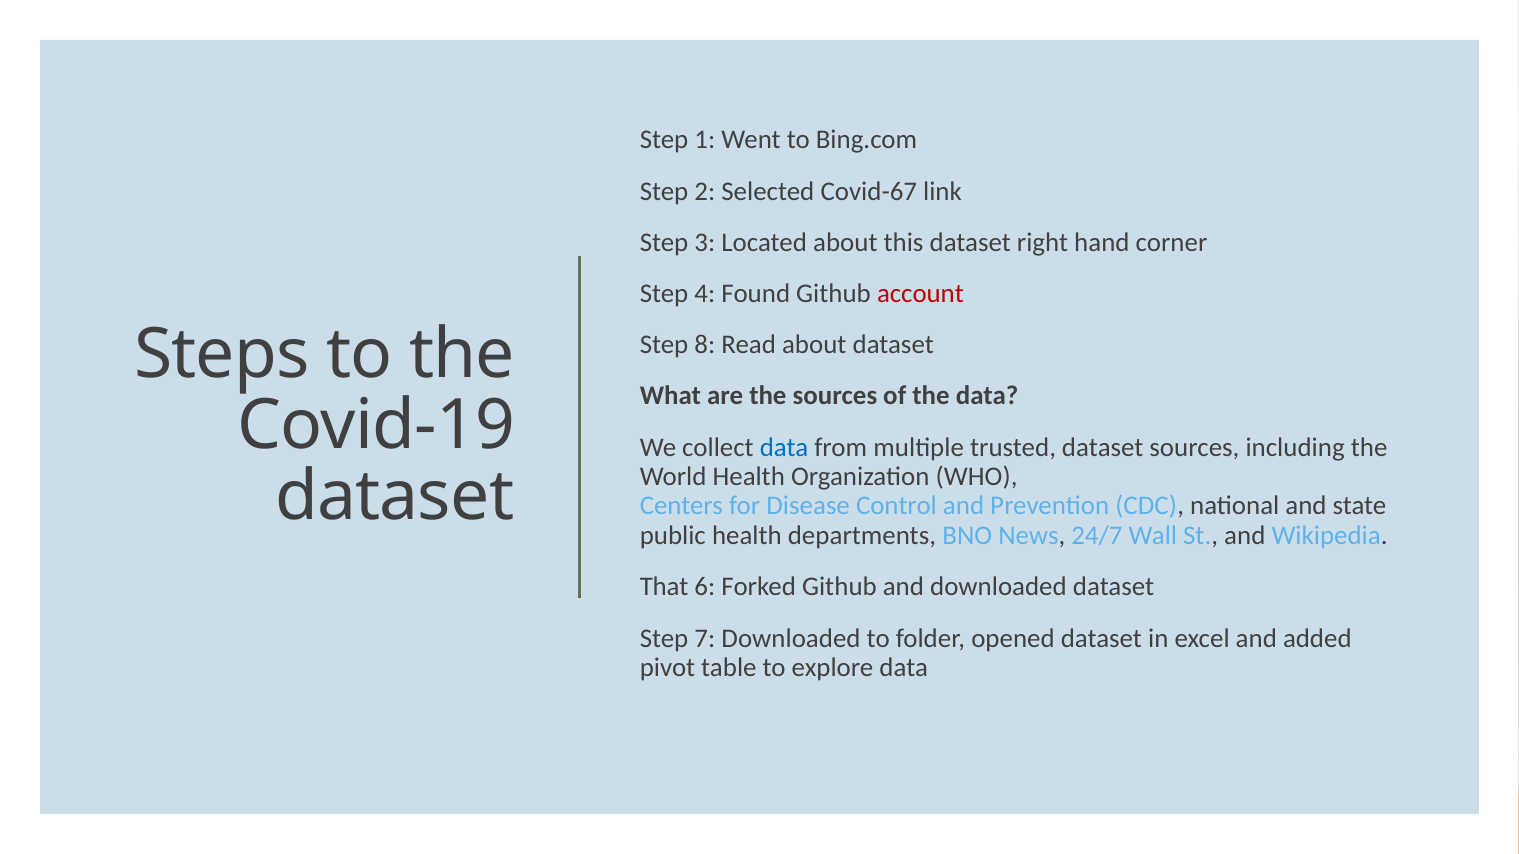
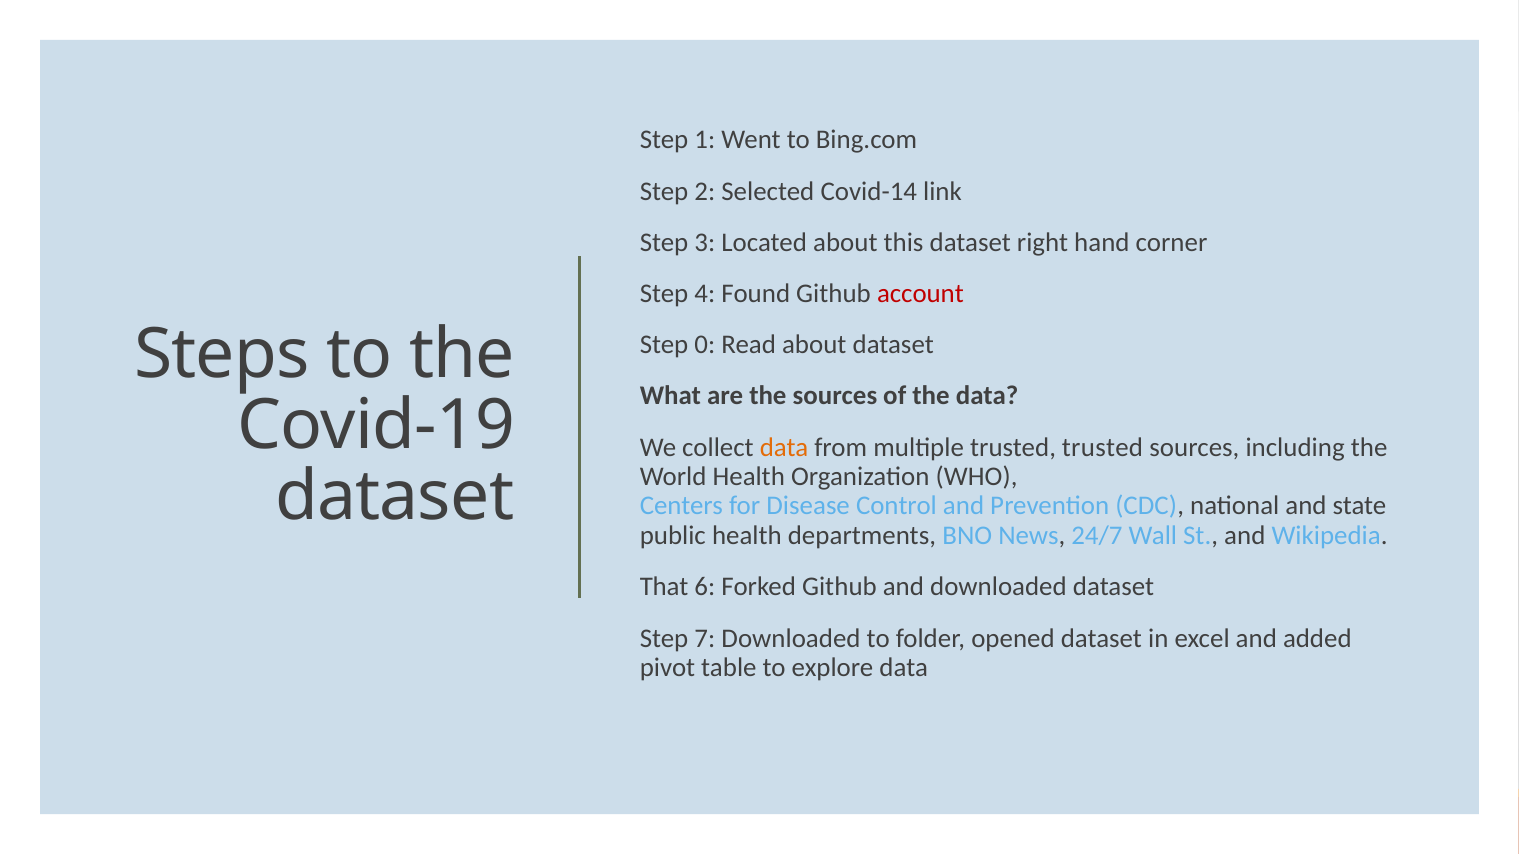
Covid-67: Covid-67 -> Covid-14
8: 8 -> 0
data at (784, 447) colour: blue -> orange
trusted dataset: dataset -> trusted
